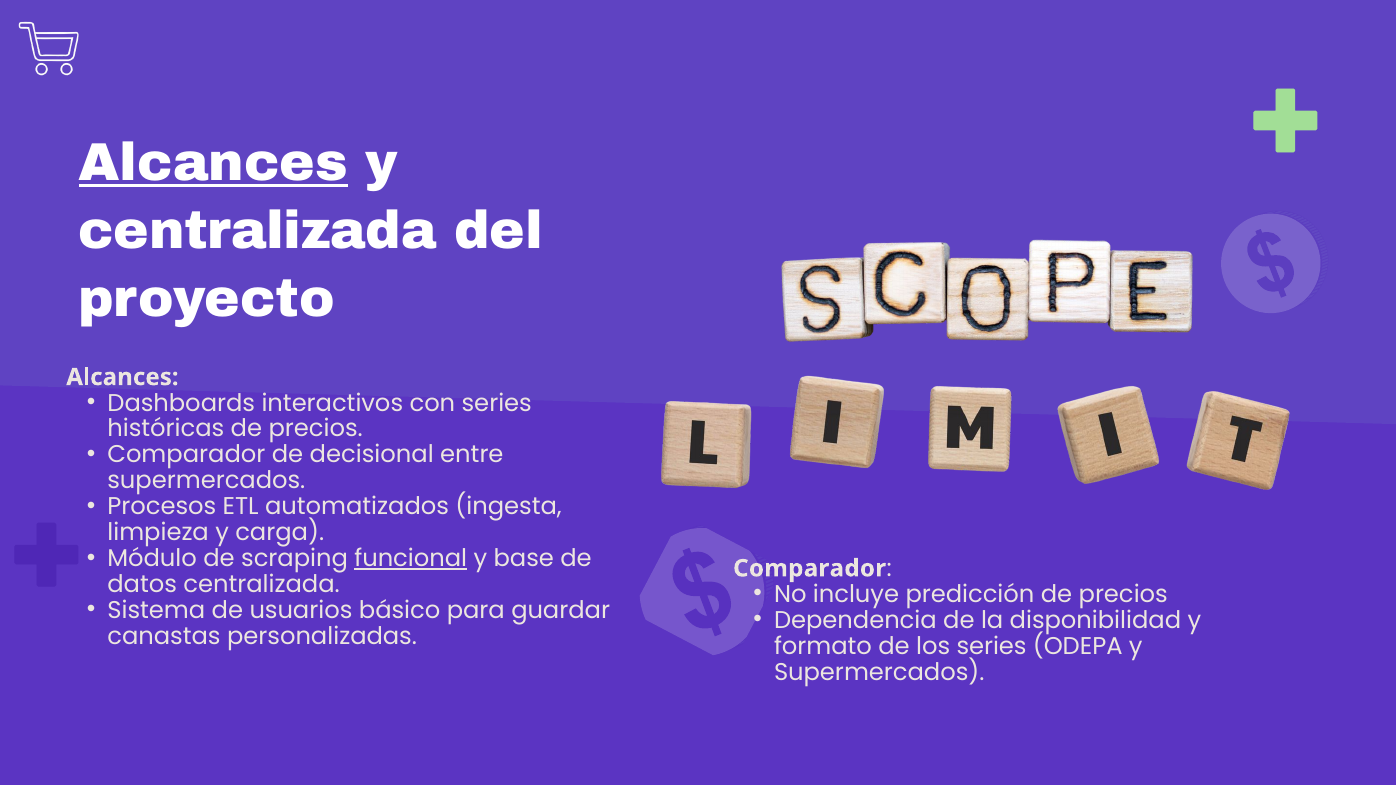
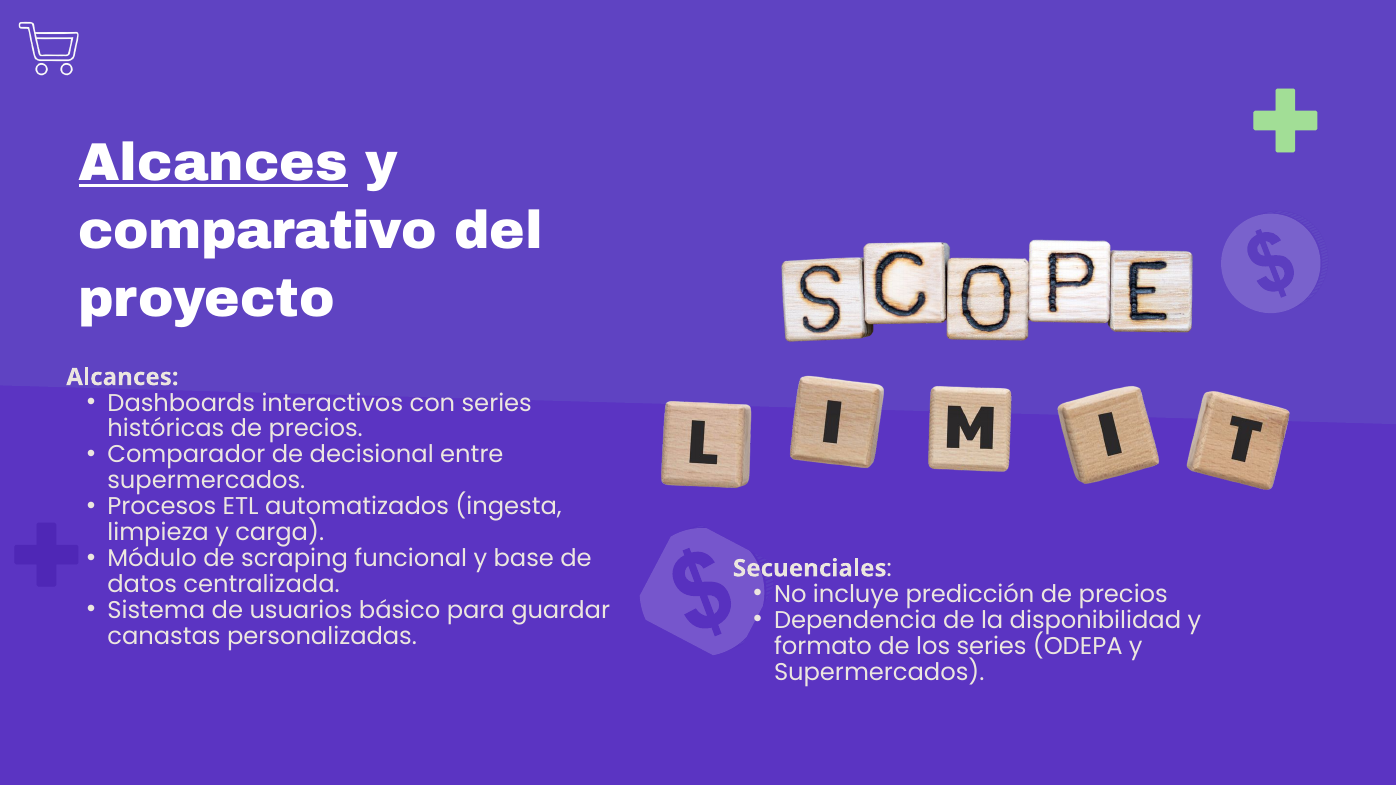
centralizada at (258, 231): centralizada -> comparativo
funcional underline: present -> none
Comparador at (810, 569): Comparador -> Secuenciales
